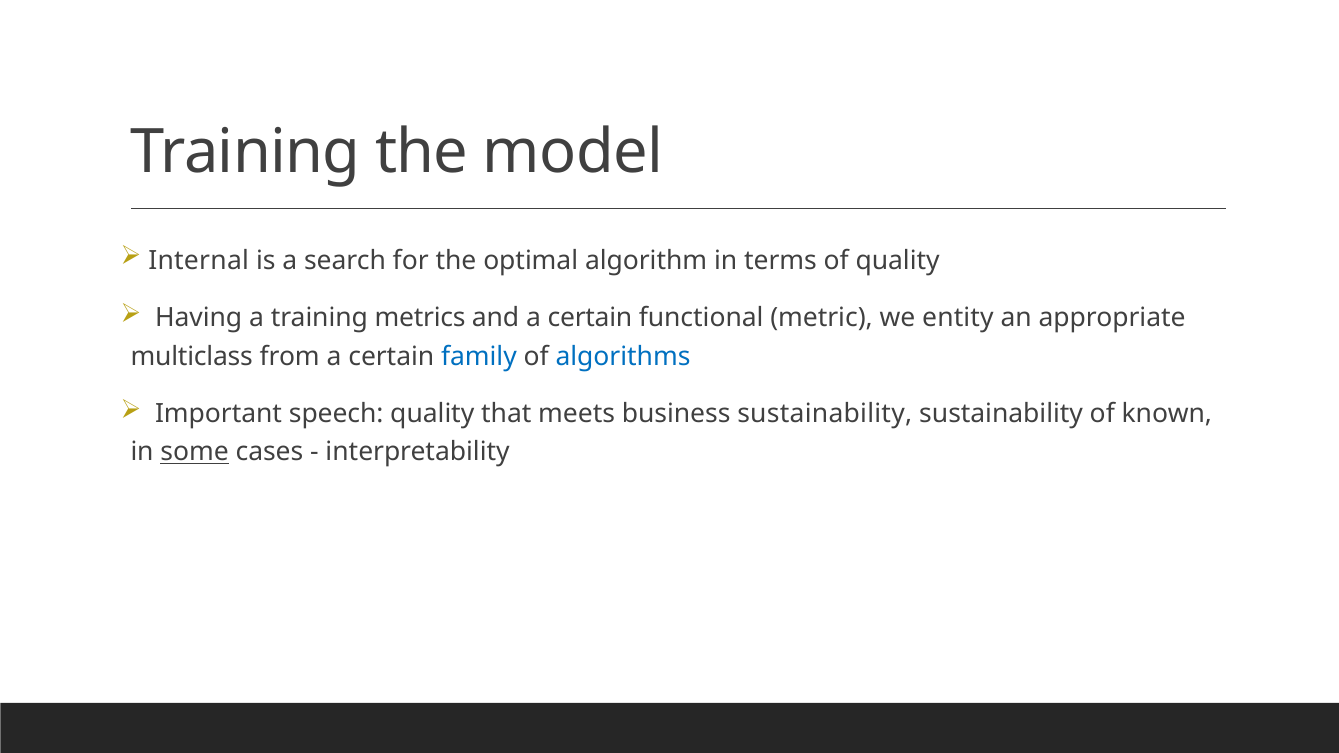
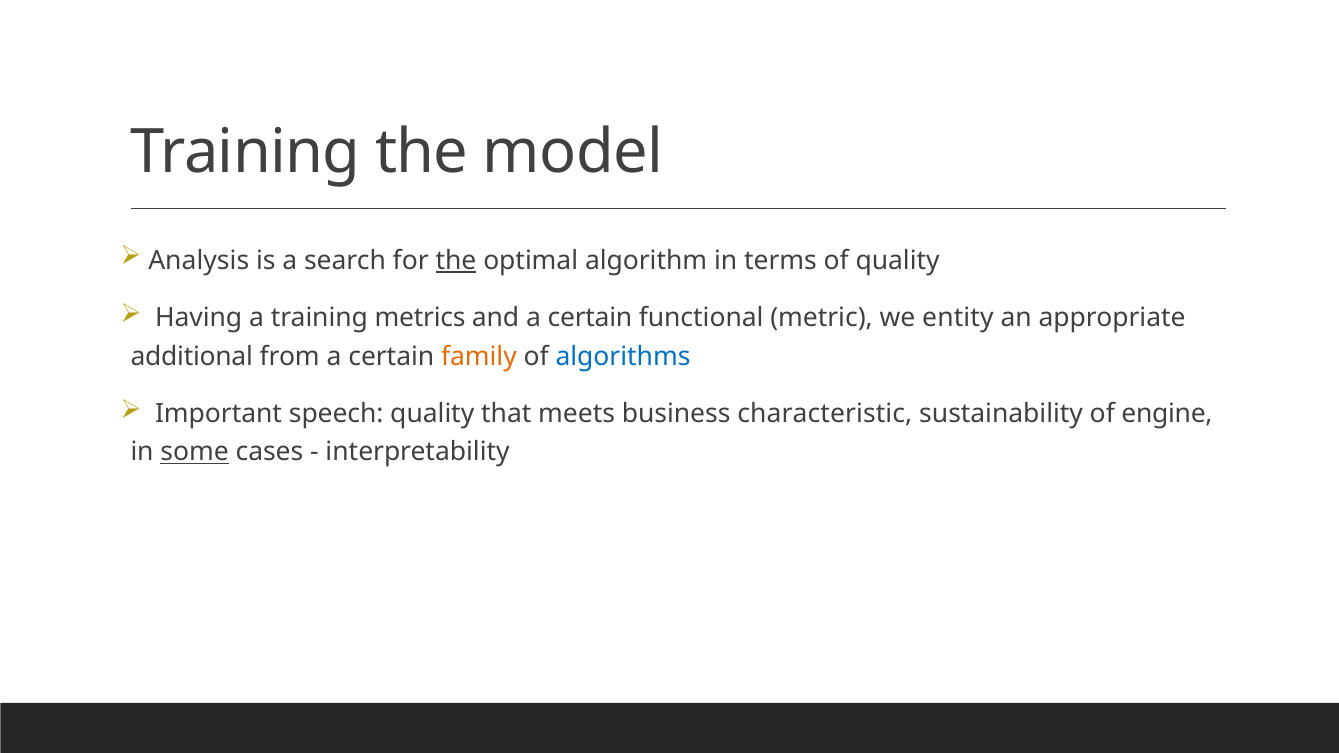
Internal: Internal -> Analysis
the at (456, 261) underline: none -> present
multiclass: multiclass -> additional
family colour: blue -> orange
business sustainability: sustainability -> characteristic
known: known -> engine
